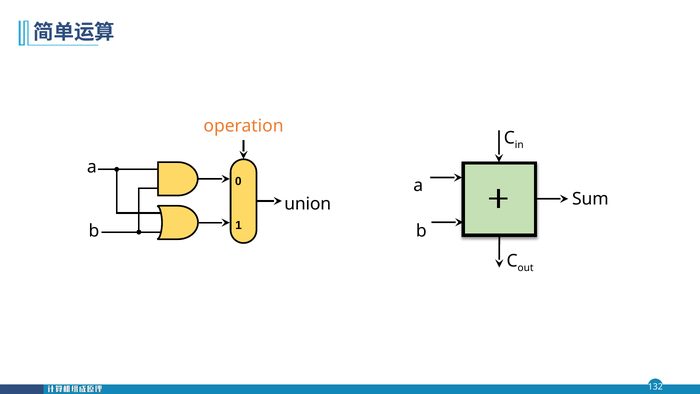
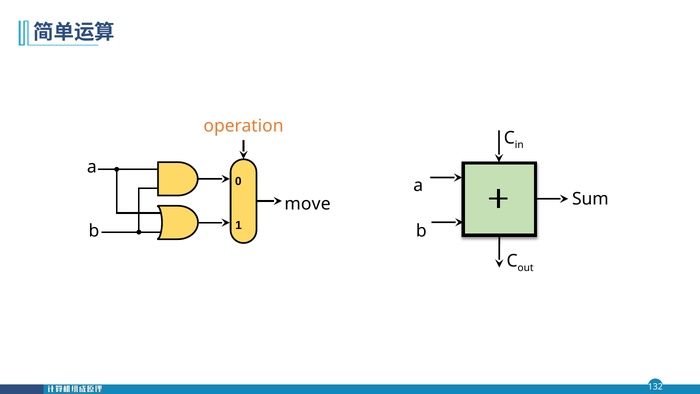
union: union -> move
